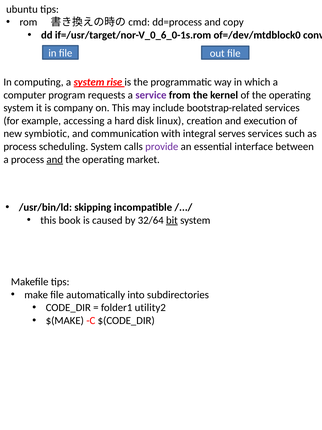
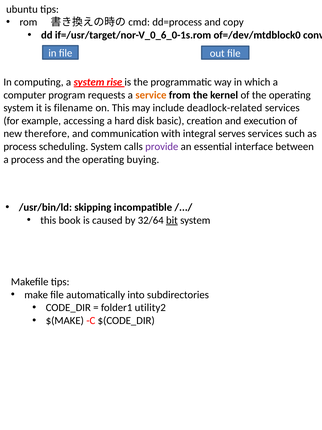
service colour: purple -> orange
company: company -> filename
bootstrap-related: bootstrap-related -> deadlock-related
linux: linux -> basic
symbiotic: symbiotic -> therefore
and at (55, 159) underline: present -> none
market: market -> buying
